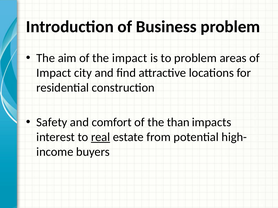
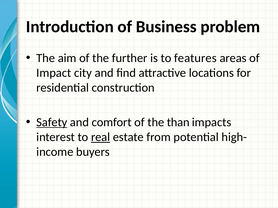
the impact: impact -> further
to problem: problem -> features
Safety underline: none -> present
